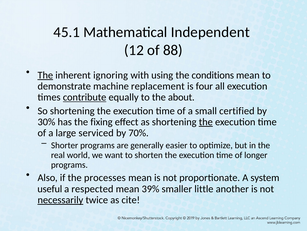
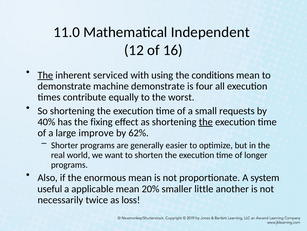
45.1: 45.1 -> 11.0
88: 88 -> 16
ignoring: ignoring -> serviced
machine replacement: replacement -> demonstrate
contribute underline: present -> none
about: about -> worst
certified: certified -> requests
30%: 30% -> 40%
serviced: serviced -> improve
70%: 70% -> 62%
processes: processes -> enormous
respected: respected -> applicable
39%: 39% -> 20%
necessarily underline: present -> none
cite: cite -> loss
